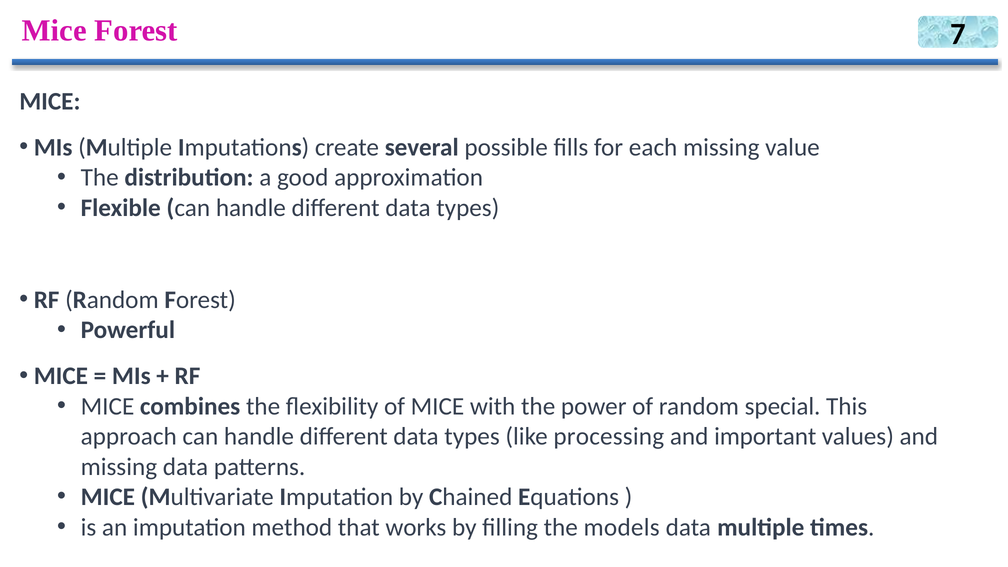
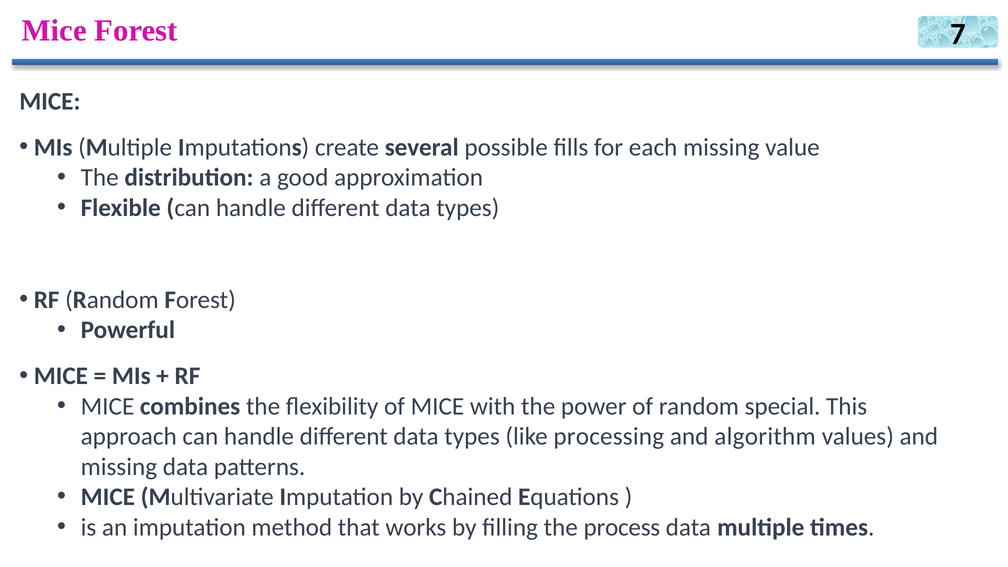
important: important -> algorithm
models: models -> process
